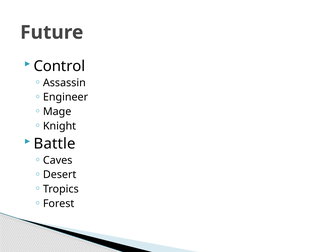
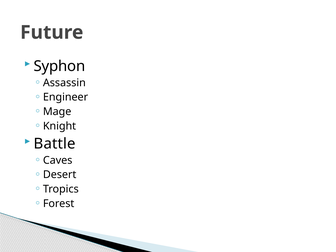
Control: Control -> Syphon
